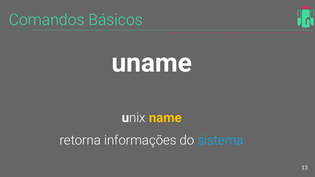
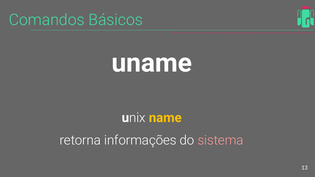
sistema colour: light blue -> pink
